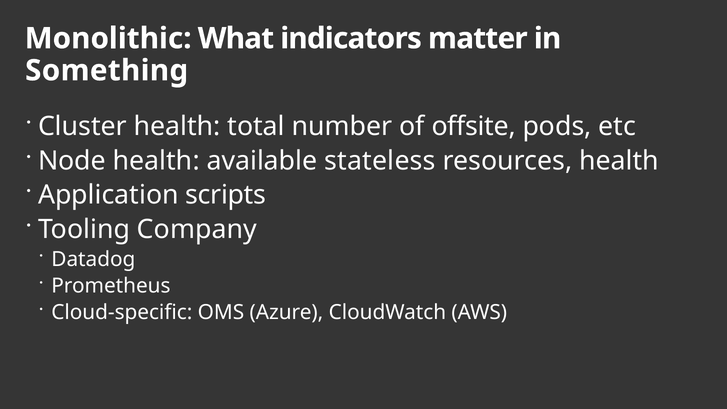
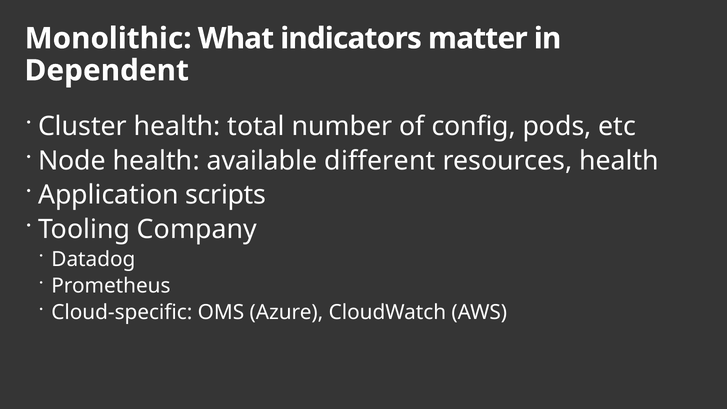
Something: Something -> Dependent
offsite: offsite -> config
stateless: stateless -> different
